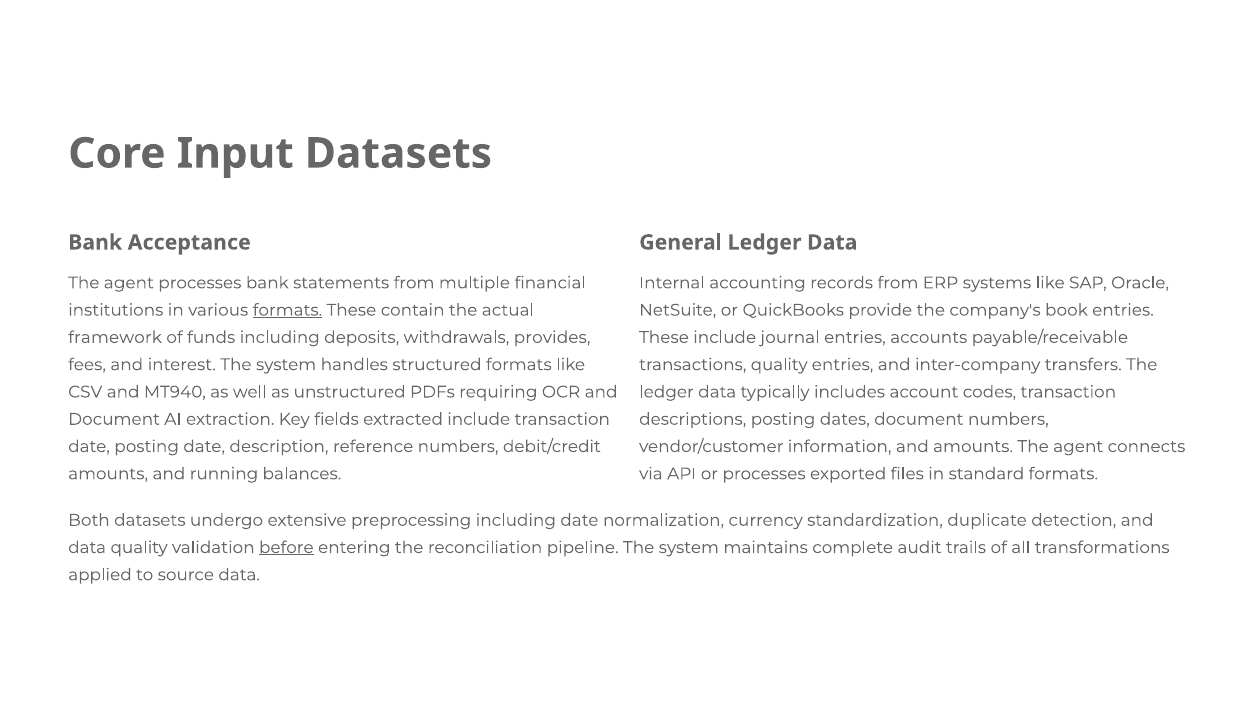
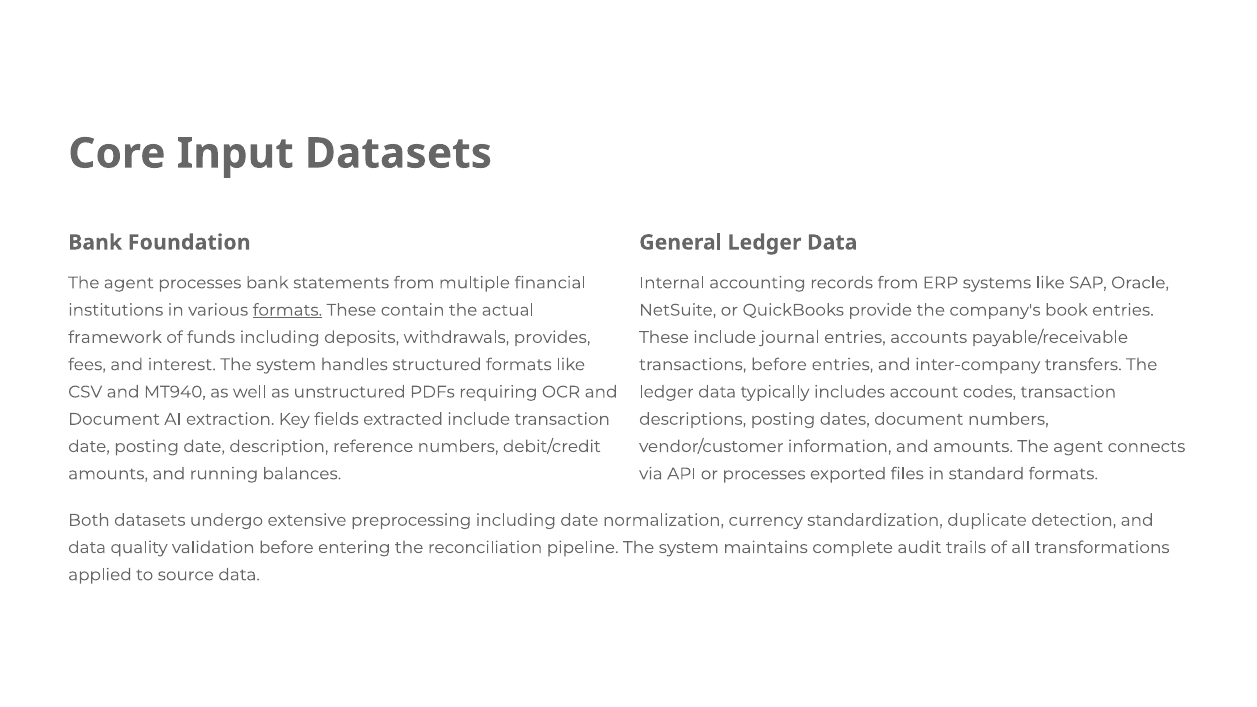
Acceptance: Acceptance -> Foundation
transactions quality: quality -> before
before at (286, 548) underline: present -> none
